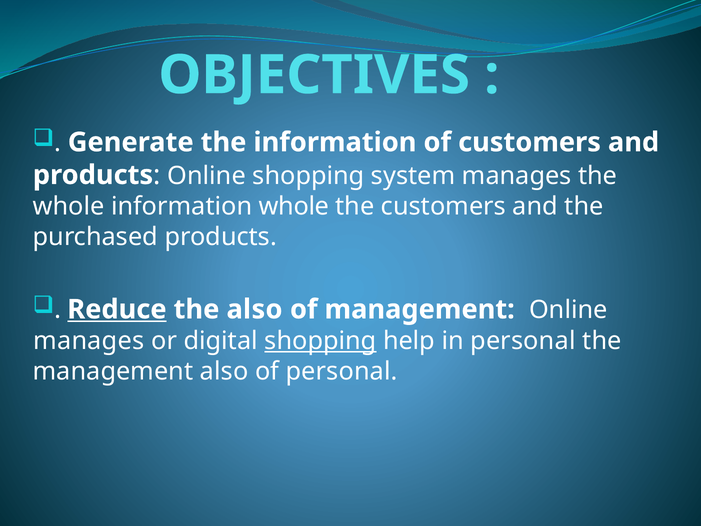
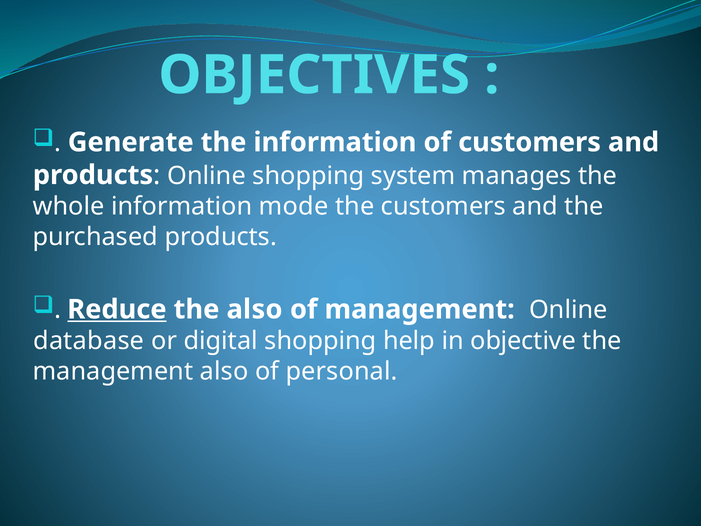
information whole: whole -> mode
manages at (89, 341): manages -> database
shopping at (320, 341) underline: present -> none
in personal: personal -> objective
